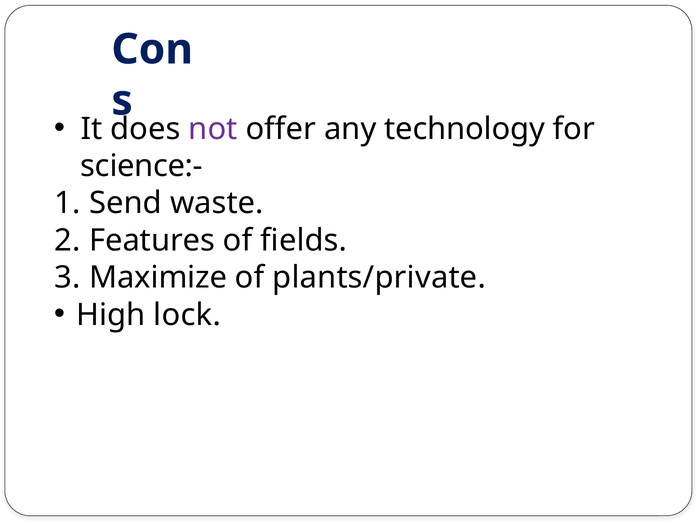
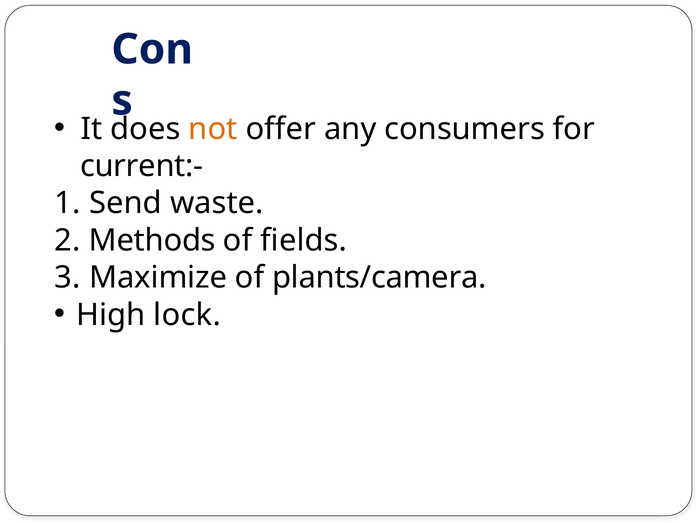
not colour: purple -> orange
technology: technology -> consumers
science:-: science:- -> current:-
Features: Features -> Methods
plants/private: plants/private -> plants/camera
